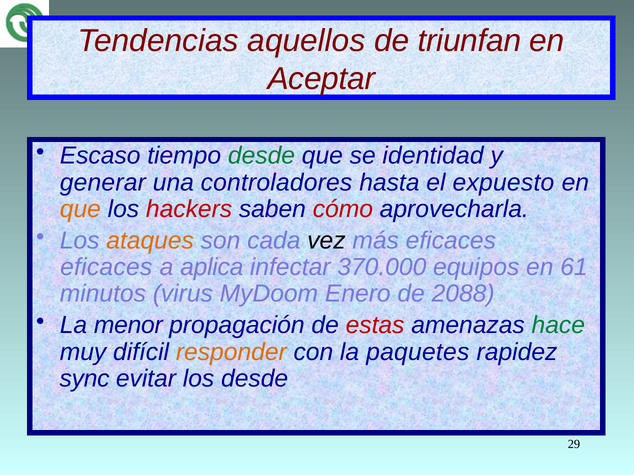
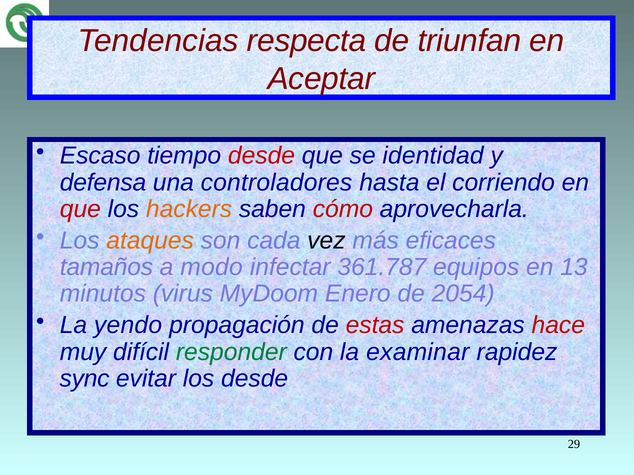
aquellos: aquellos -> respecta
desde at (261, 156) colour: green -> red
generar: generar -> defensa
expuesto: expuesto -> corriendo
que at (80, 209) colour: orange -> red
hackers colour: red -> orange
eficaces at (106, 268): eficaces -> tamaños
aplica: aplica -> modo
370.000: 370.000 -> 361.787
61: 61 -> 13
2088: 2088 -> 2054
menor: menor -> yendo
hace colour: green -> red
responder colour: orange -> green
paquetes: paquetes -> examinar
